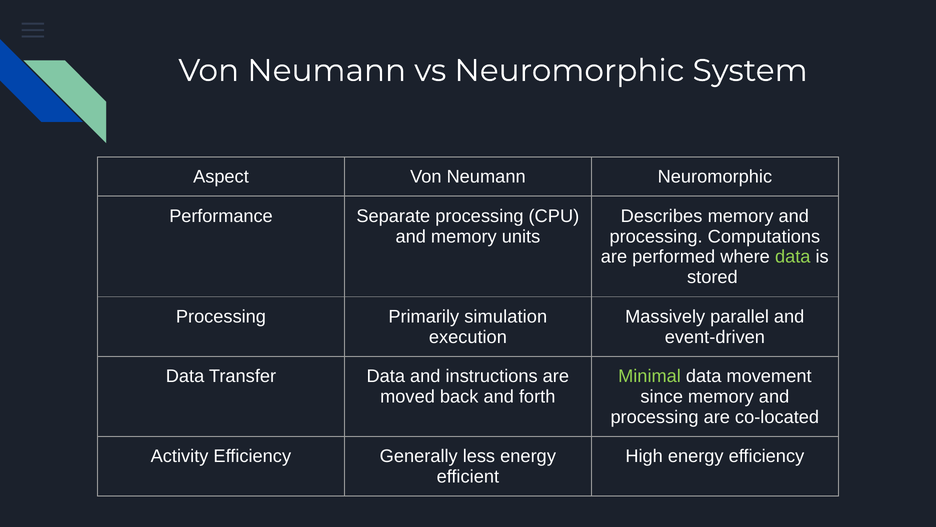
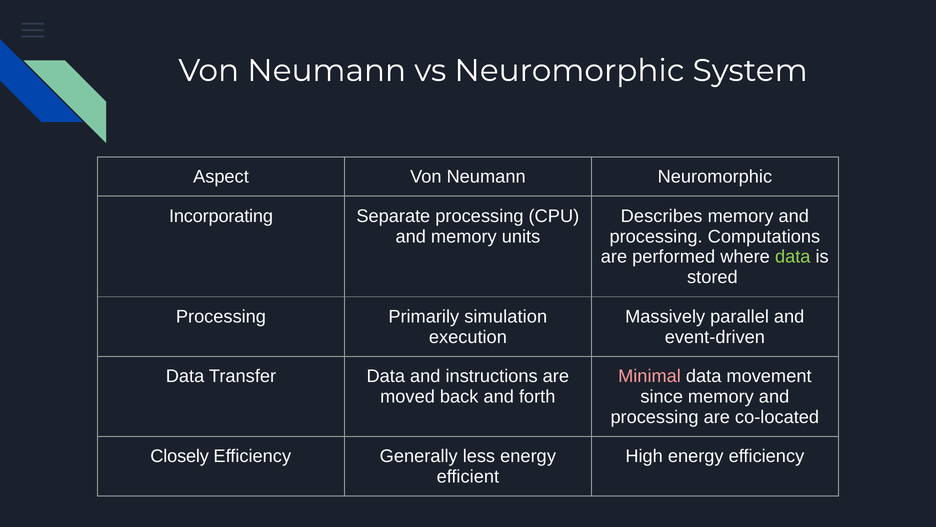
Performance: Performance -> Incorporating
Minimal colour: light green -> pink
Activity: Activity -> Closely
